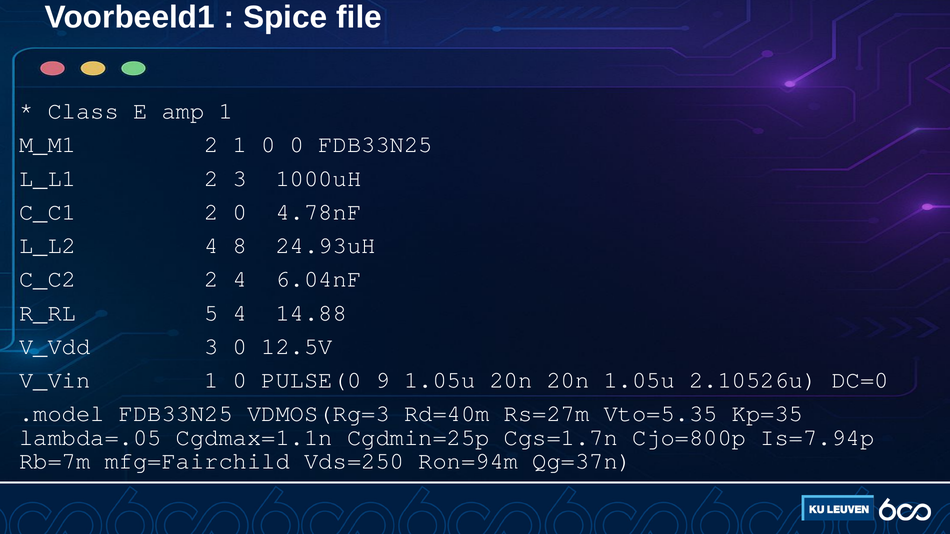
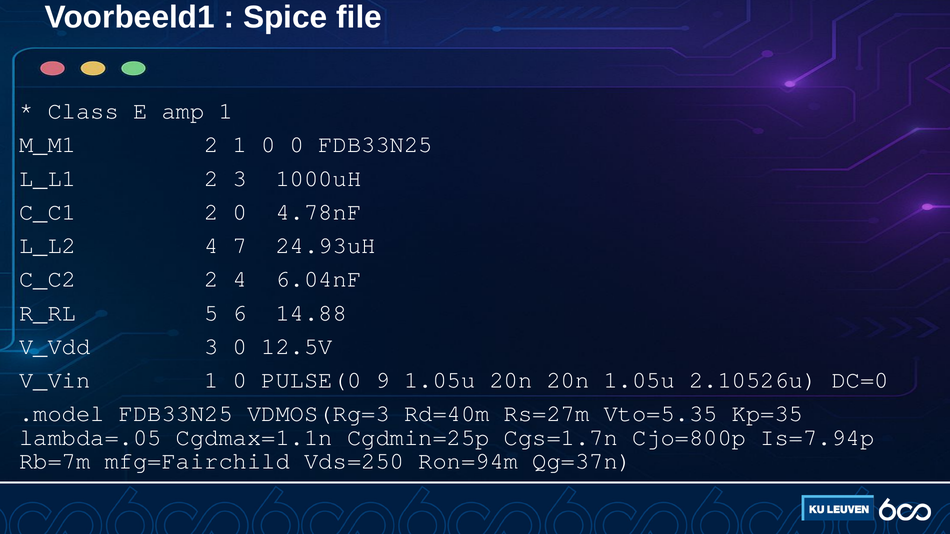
8: 8 -> 7
5 4: 4 -> 6
